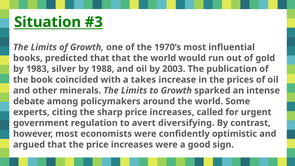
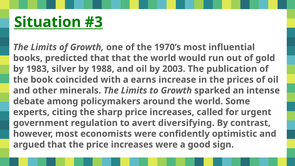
takes: takes -> earns
